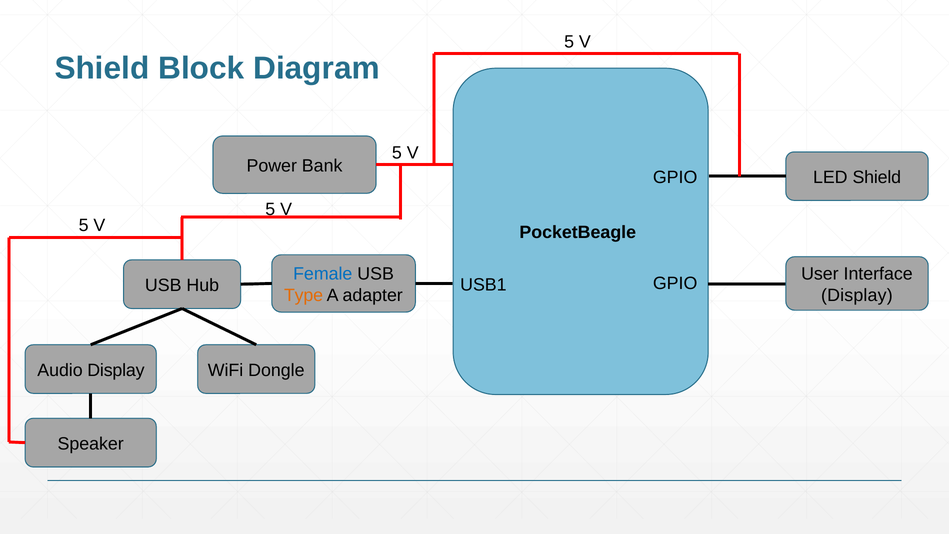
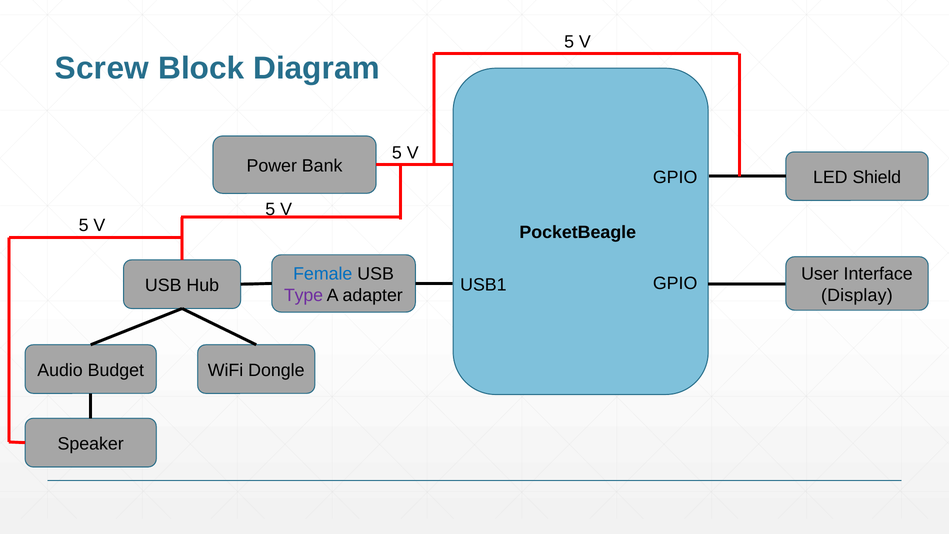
Shield at (102, 68): Shield -> Screw
Type colour: orange -> purple
Audio Display: Display -> Budget
